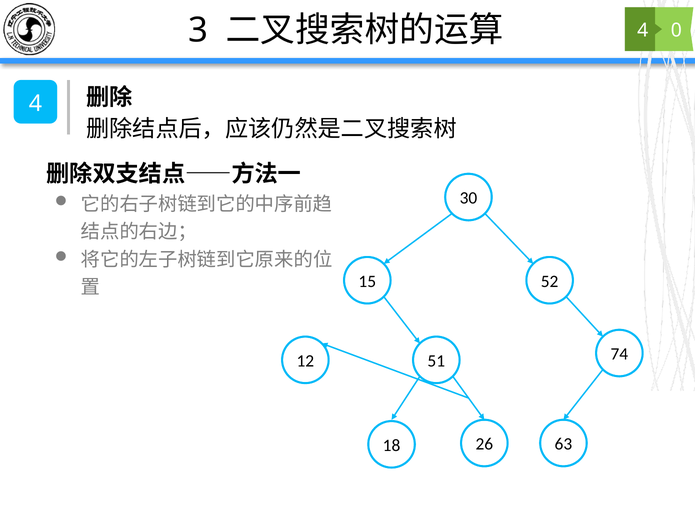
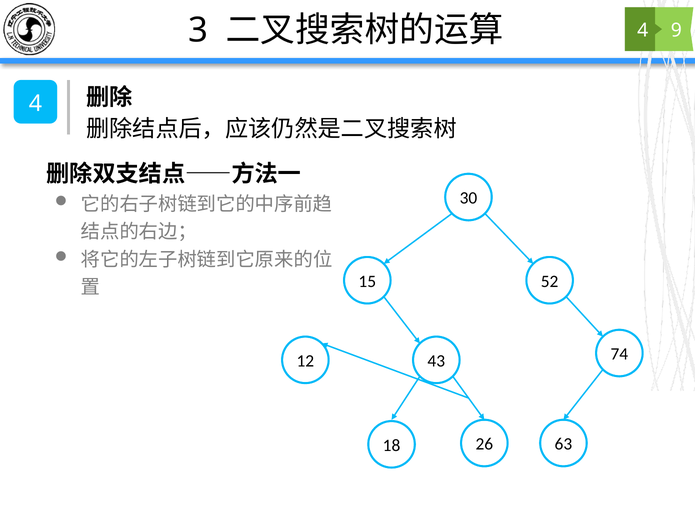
0: 0 -> 9
51: 51 -> 43
